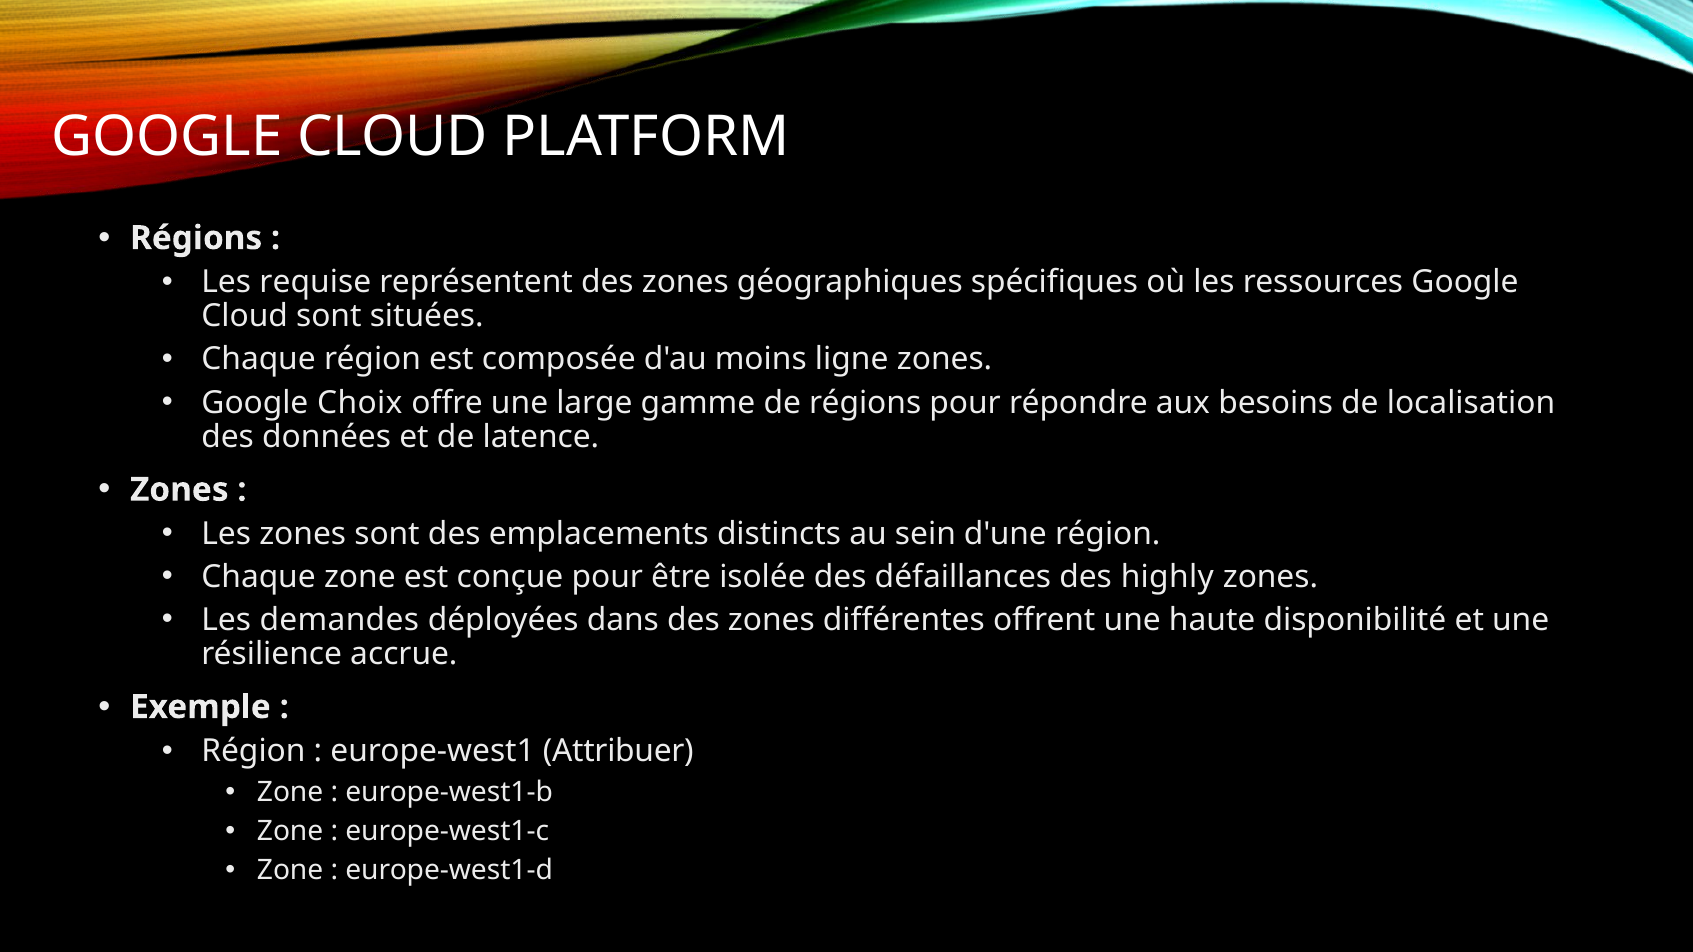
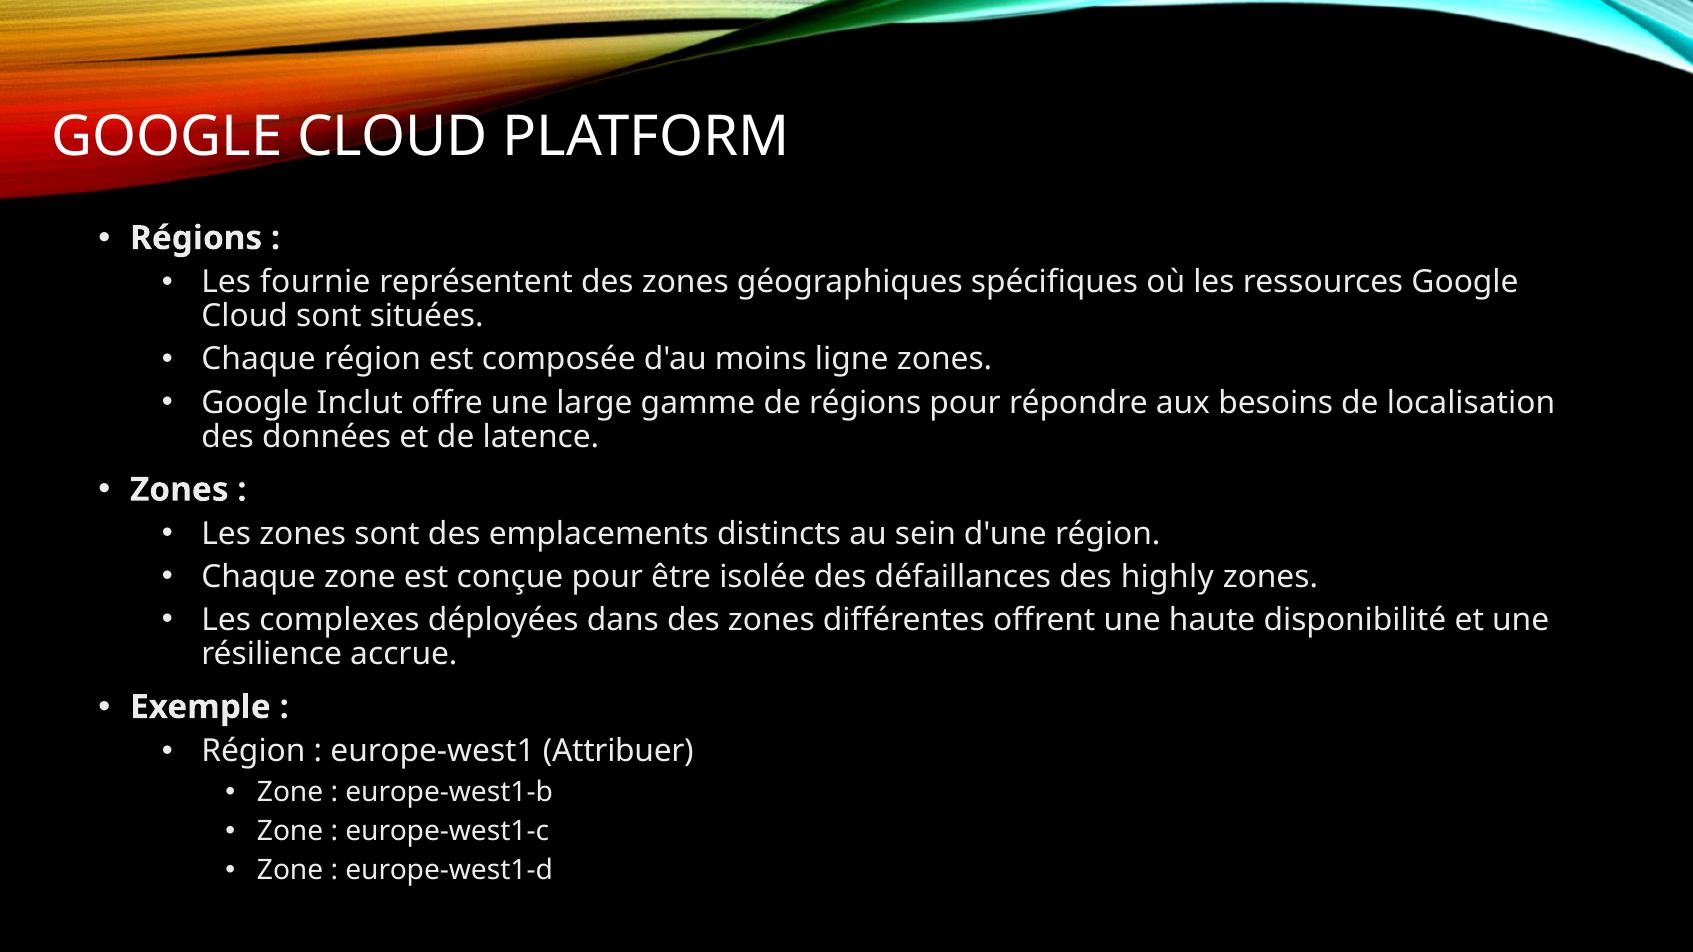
requise: requise -> fournie
Choix: Choix -> Inclut
demandes: demandes -> complexes
